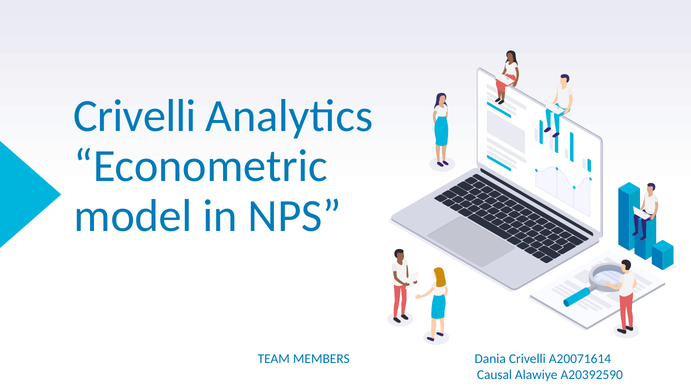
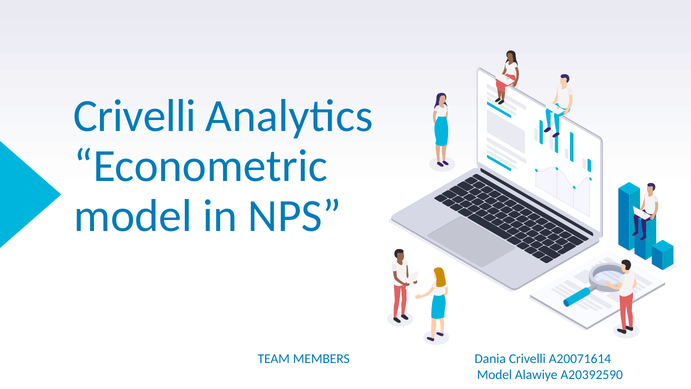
Causal at (494, 375): Causal -> Model
